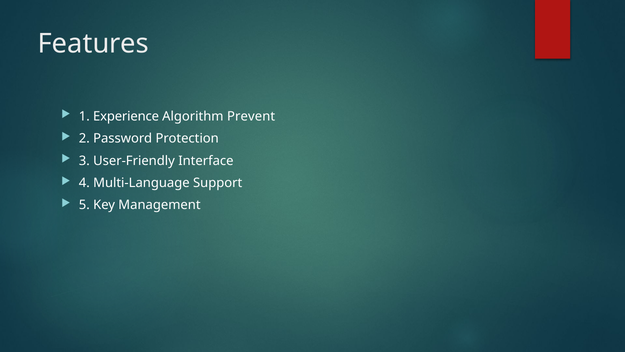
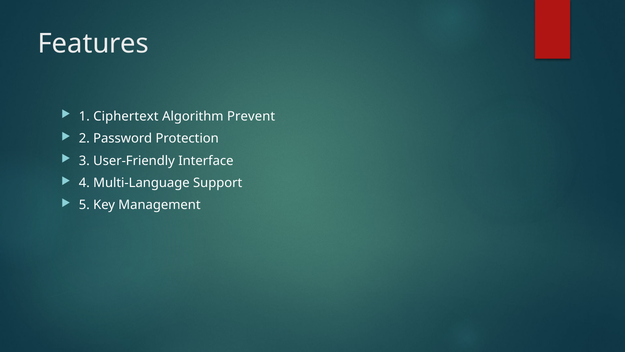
Experience: Experience -> Ciphertext
